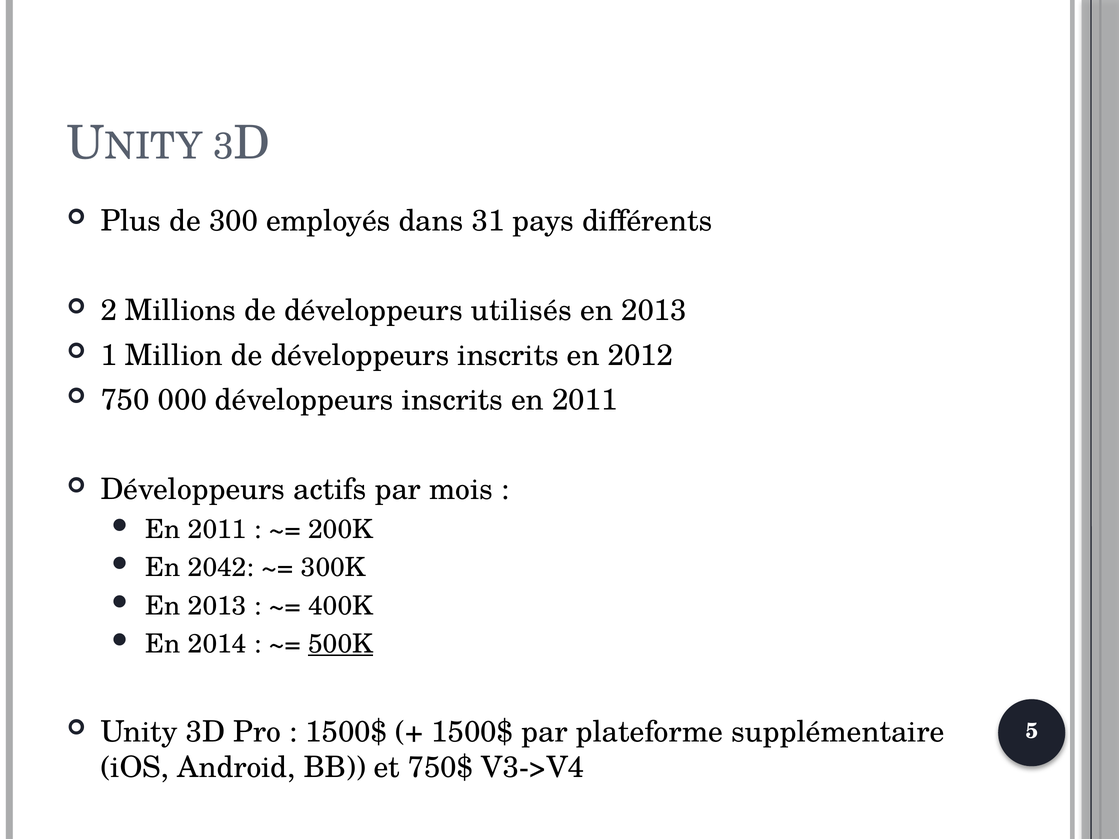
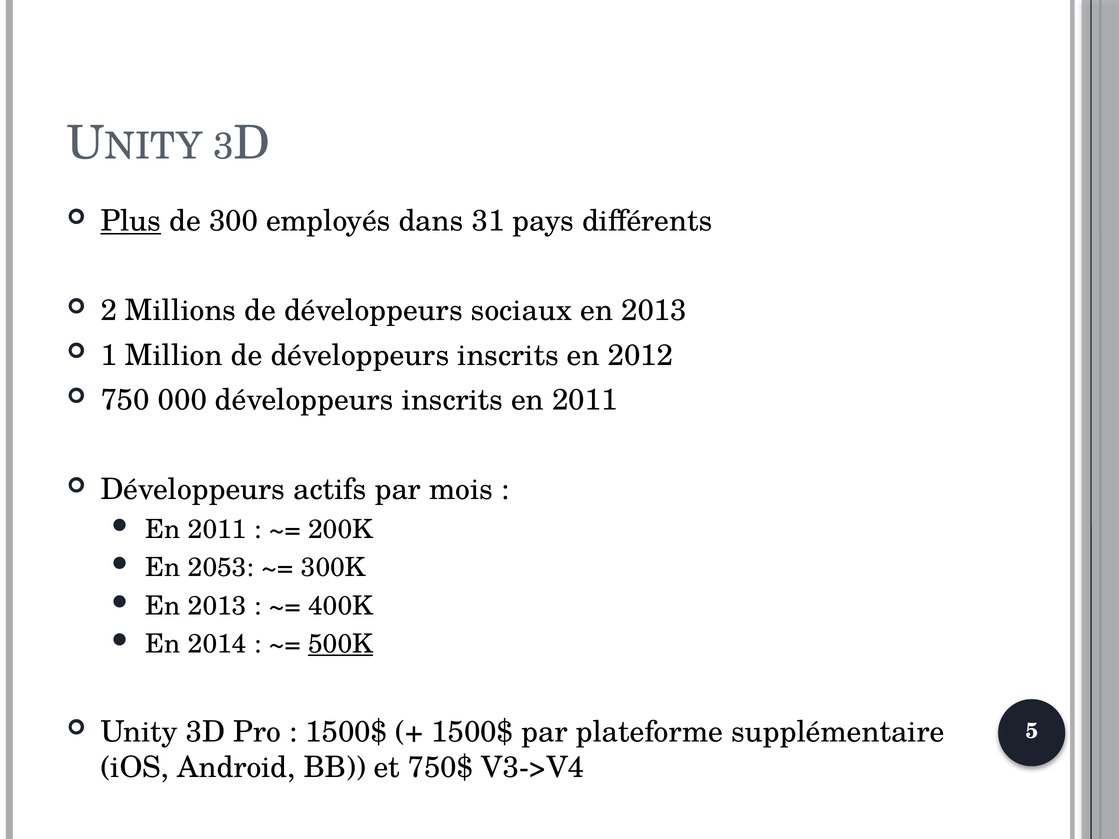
Plus underline: none -> present
utilisés: utilisés -> sociaux
2042: 2042 -> 2053
